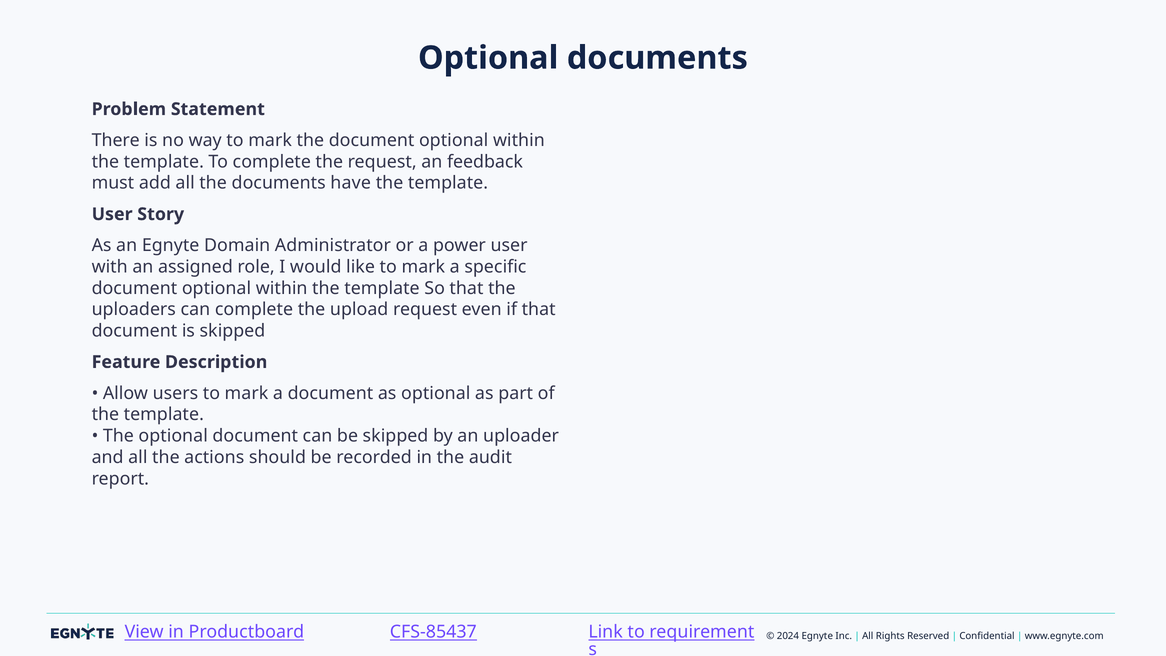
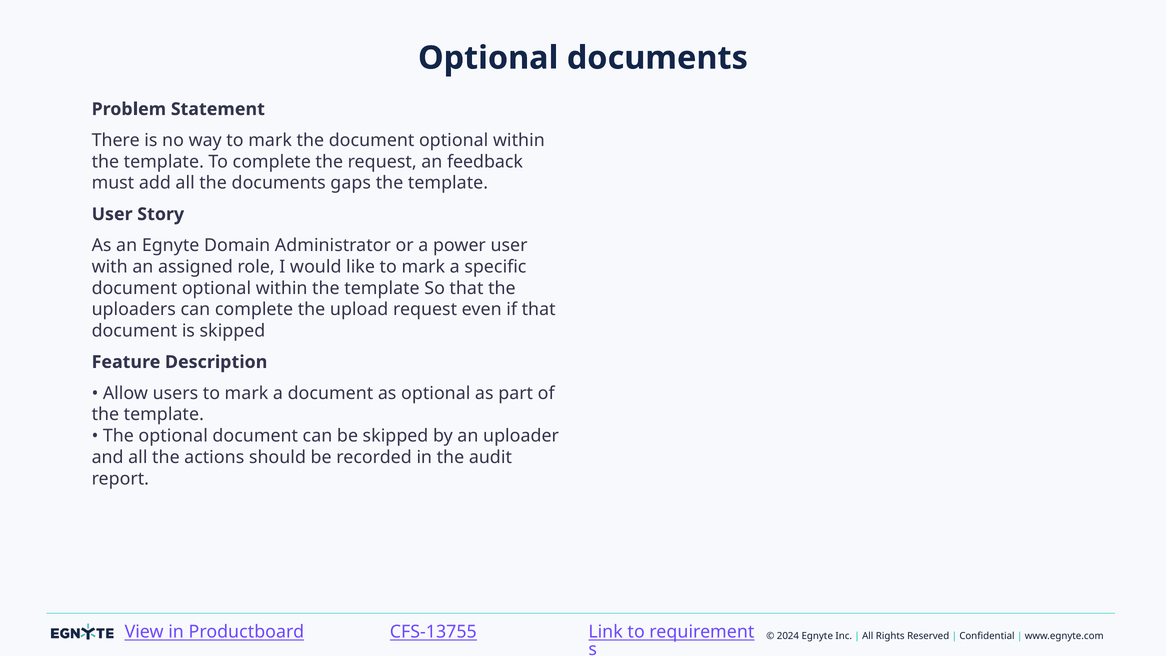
have: have -> gaps
CFS-85437: CFS-85437 -> CFS-13755
